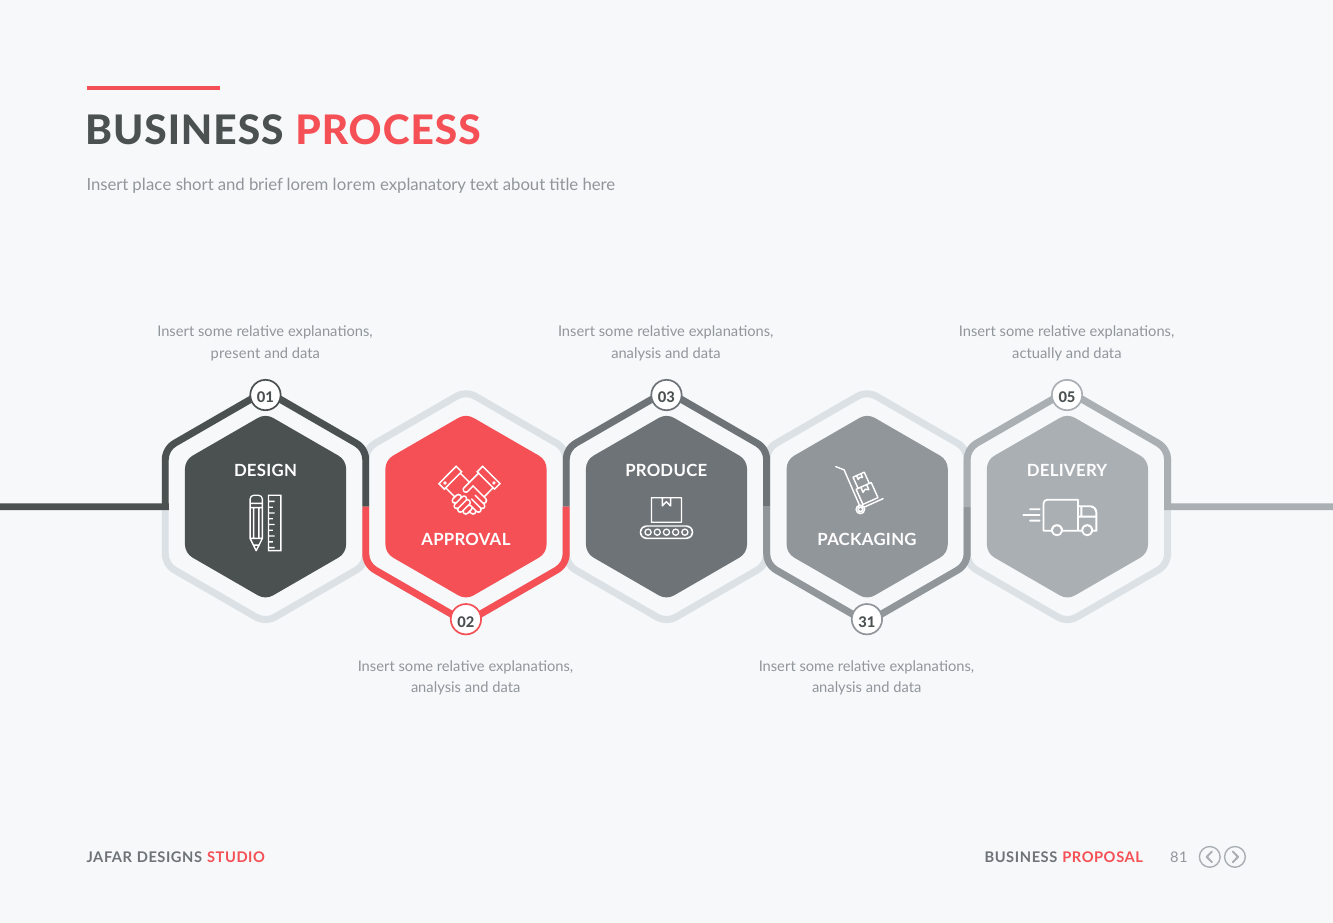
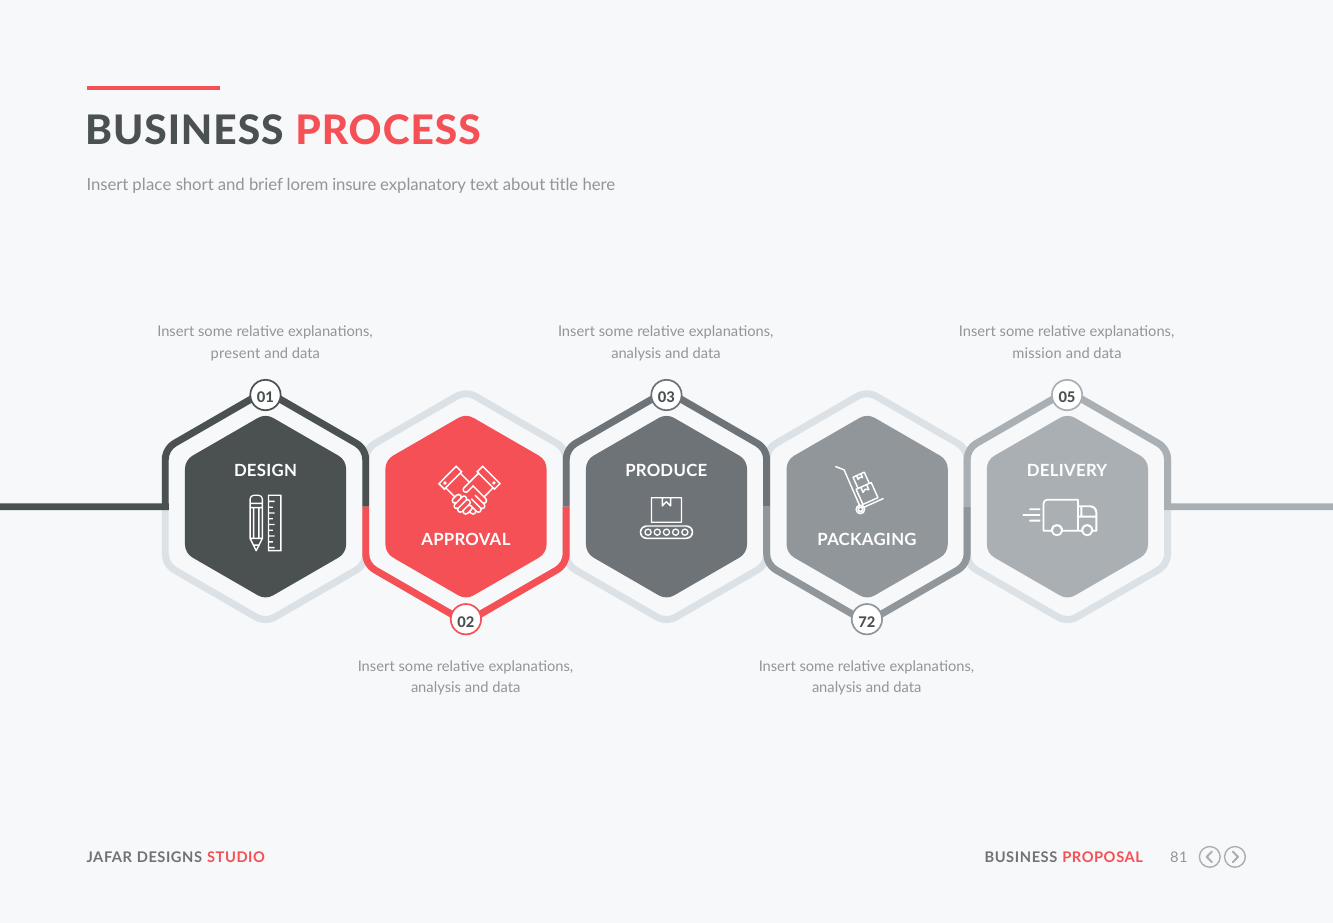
lorem lorem: lorem -> insure
actually: actually -> mission
31: 31 -> 72
